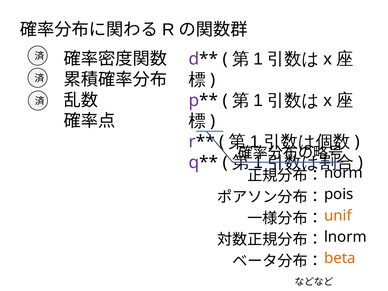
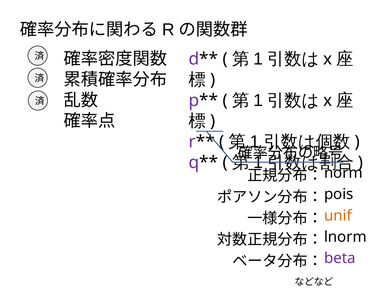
beta colour: orange -> purple
